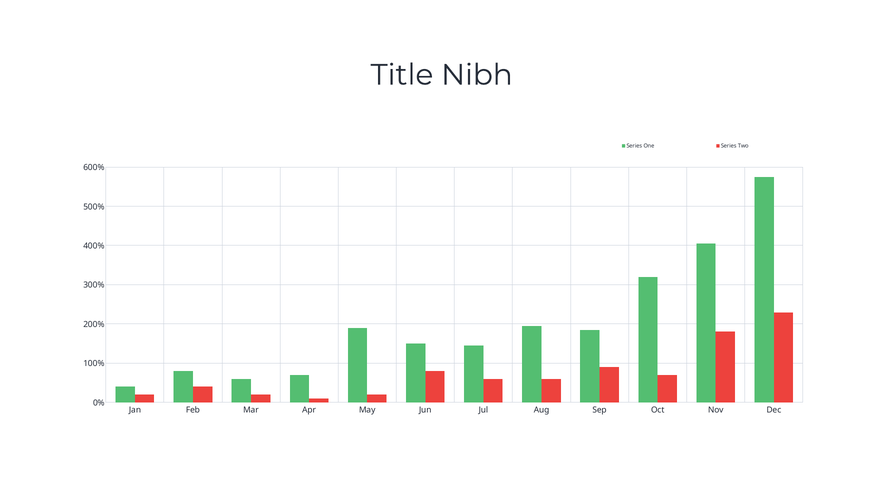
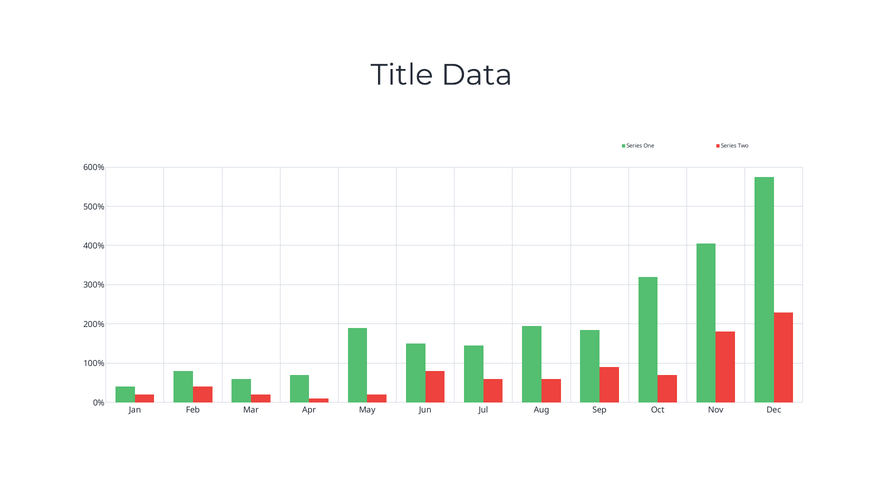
Nibh: Nibh -> Data
